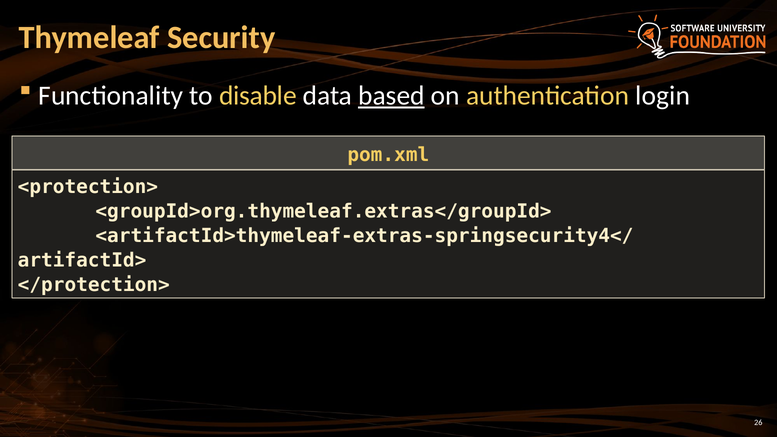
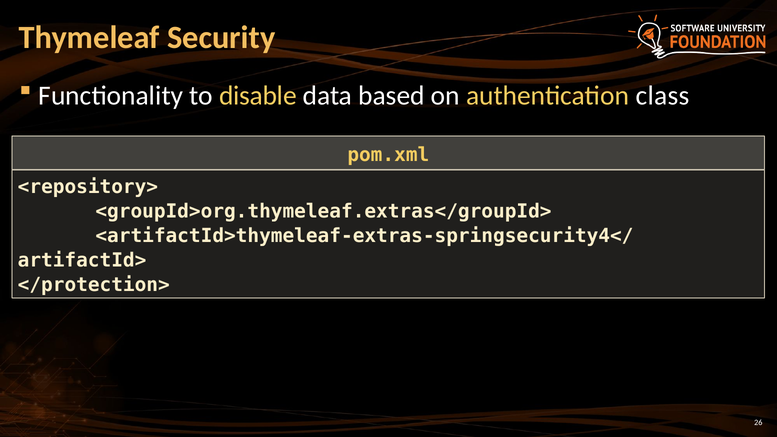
based underline: present -> none
login: login -> class
<protection>: <protection> -> <repository>
